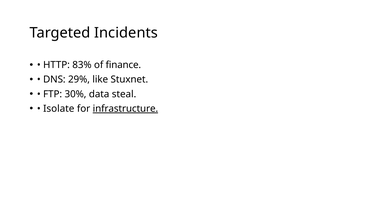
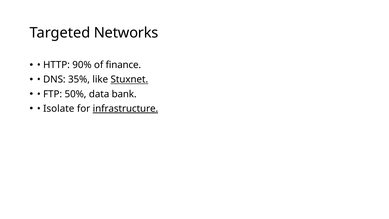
Incidents: Incidents -> Networks
83%: 83% -> 90%
29%: 29% -> 35%
Stuxnet underline: none -> present
30%: 30% -> 50%
steal: steal -> bank
